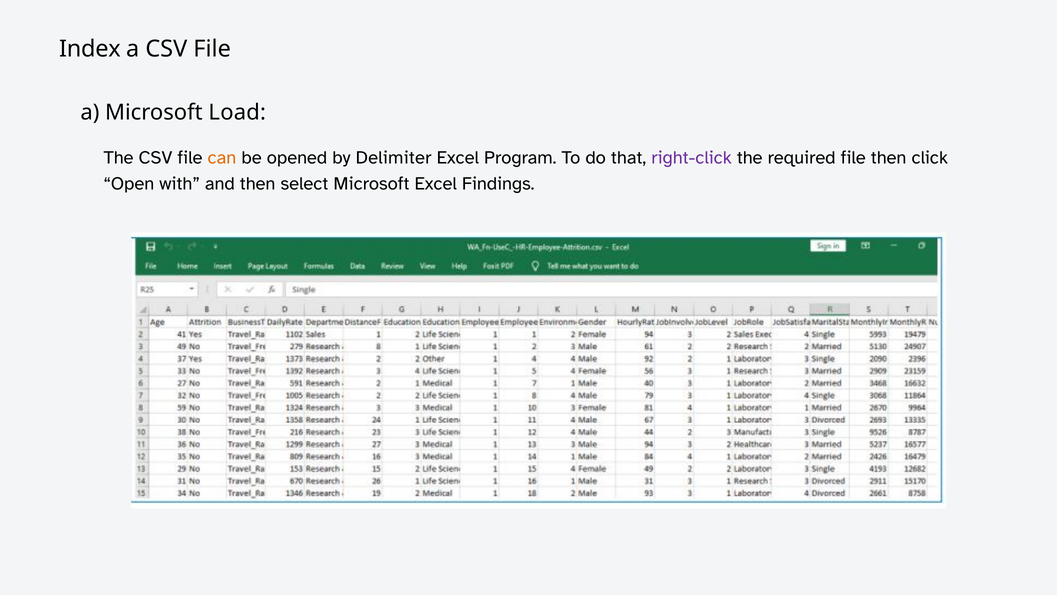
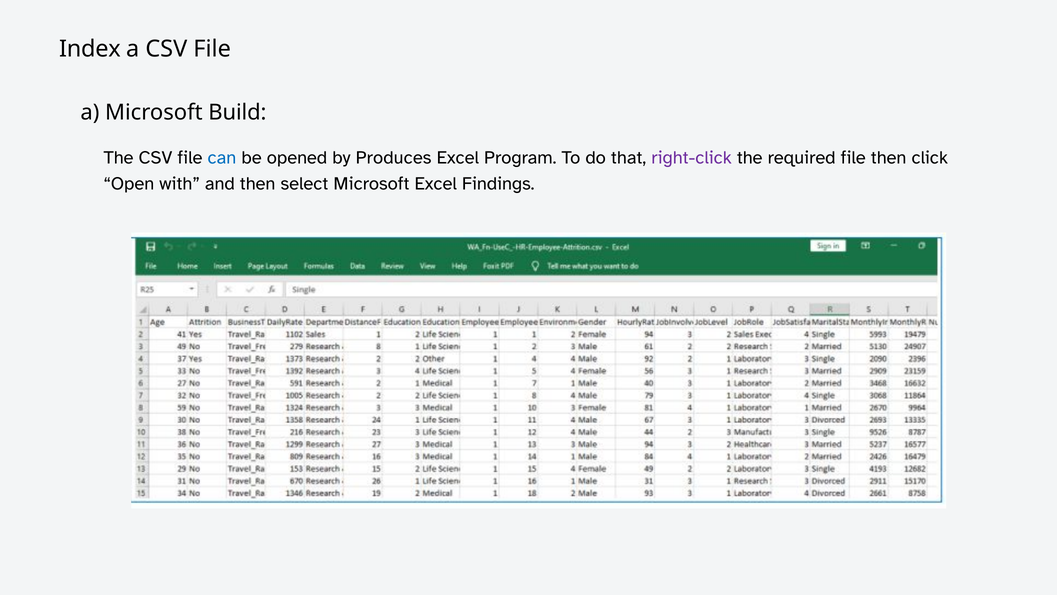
Load: Load -> Build
can colour: orange -> blue
Delimiter: Delimiter -> Produces
